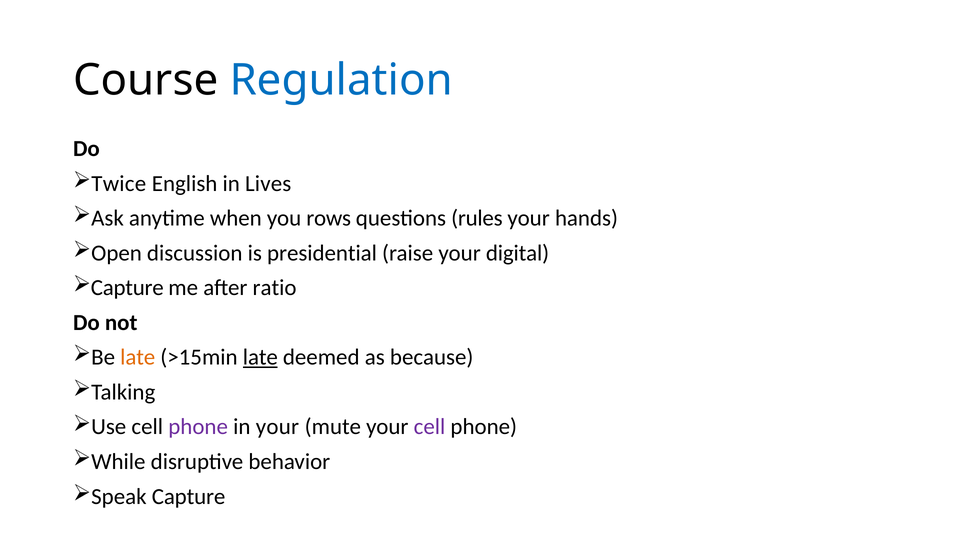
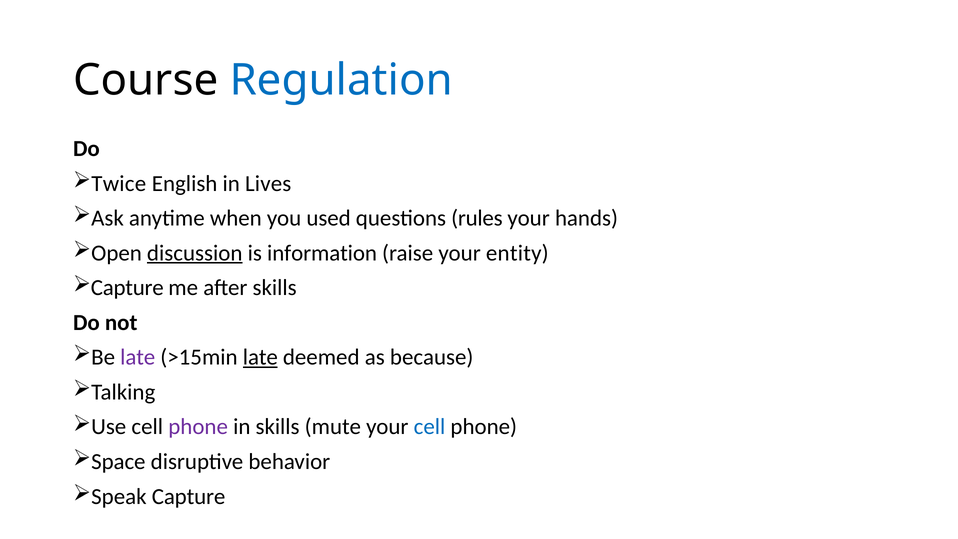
rows: rows -> used
discussion underline: none -> present
presidential: presidential -> information
digital: digital -> entity
after ratio: ratio -> skills
late at (138, 357) colour: orange -> purple
in your: your -> skills
cell at (429, 427) colour: purple -> blue
While: While -> Space
